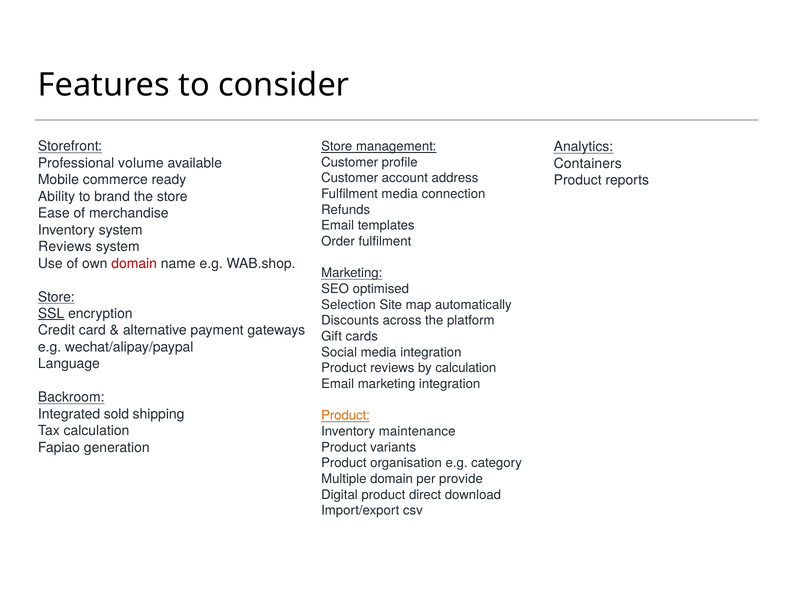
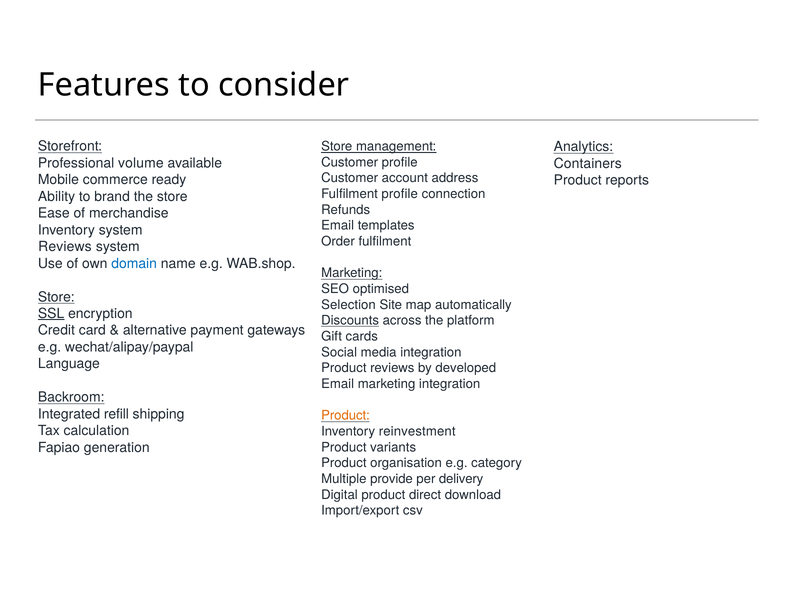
Fulfilment media: media -> profile
domain at (134, 263) colour: red -> blue
Discounts underline: none -> present
by calculation: calculation -> developed
sold: sold -> refill
maintenance: maintenance -> reinvestment
Multiple domain: domain -> provide
provide: provide -> delivery
